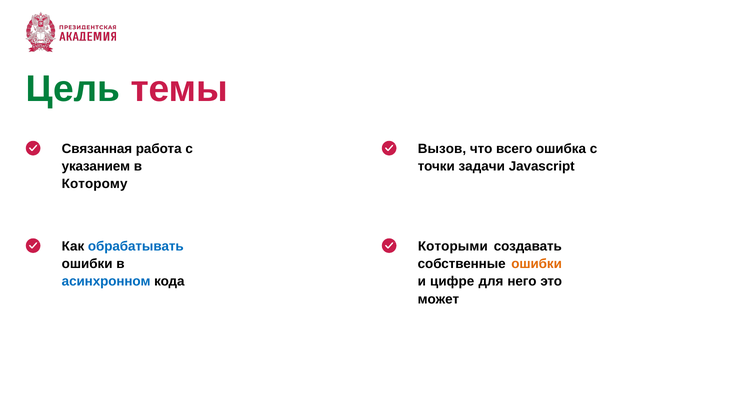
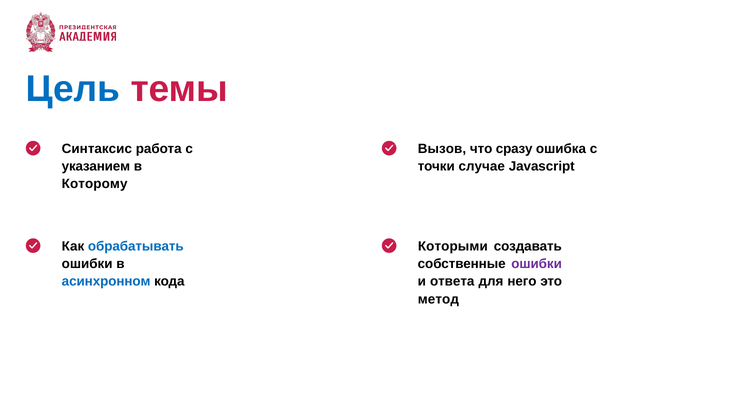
Цель colour: green -> blue
Связанная: Связанная -> Синтаксис
всего: всего -> сразу
задачи: задачи -> случае
ошибки at (537, 264) colour: orange -> purple
цифре: цифре -> ответа
может: может -> метод
